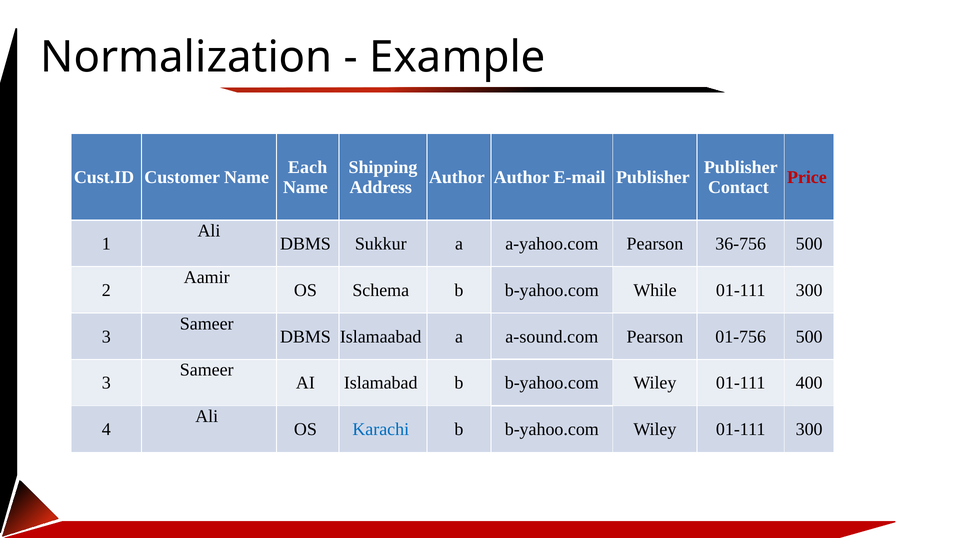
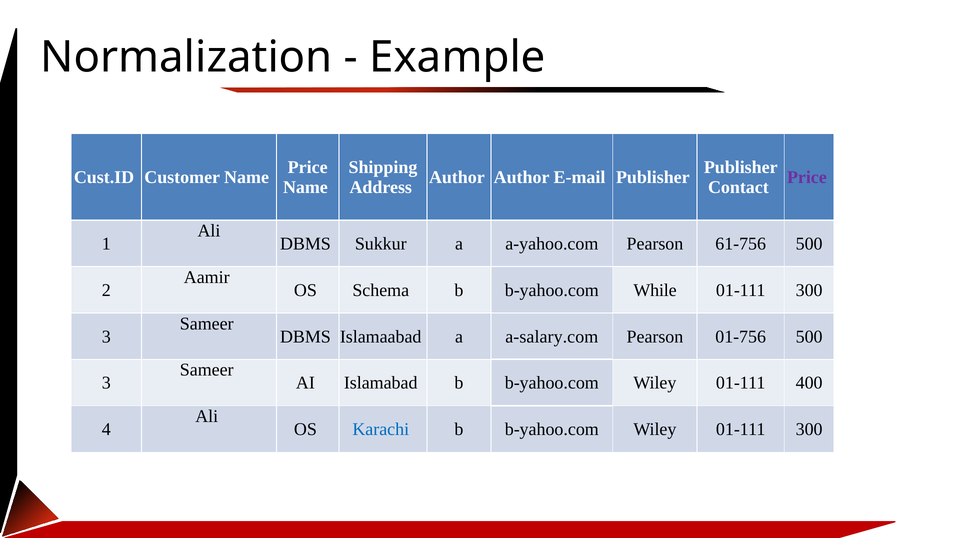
Each at (308, 167): Each -> Price
Price at (807, 177) colour: red -> purple
36-756: 36-756 -> 61-756
a-sound.com: a-sound.com -> a-salary.com
